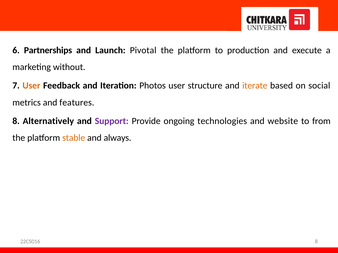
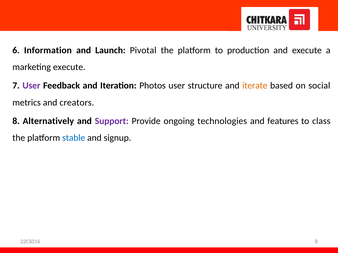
Partnerships: Partnerships -> Information
marketing without: without -> execute
User at (31, 86) colour: orange -> purple
features: features -> creators
website: website -> features
from: from -> class
stable colour: orange -> blue
always: always -> signup
